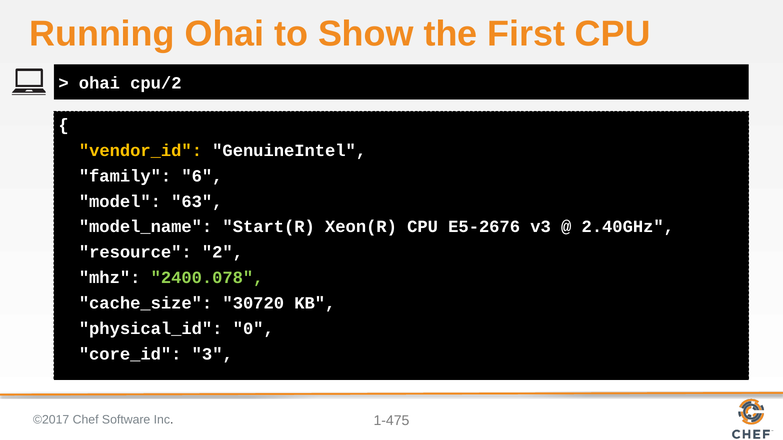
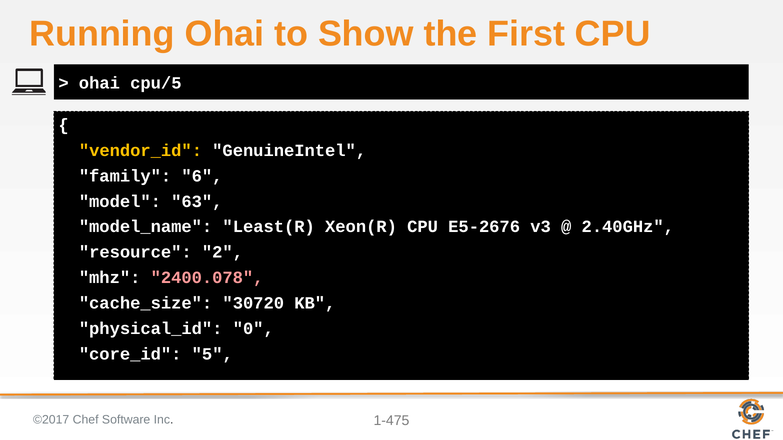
cpu/2: cpu/2 -> cpu/5
Start(R: Start(R -> Least(R
2400.078 colour: light green -> pink
3: 3 -> 5
